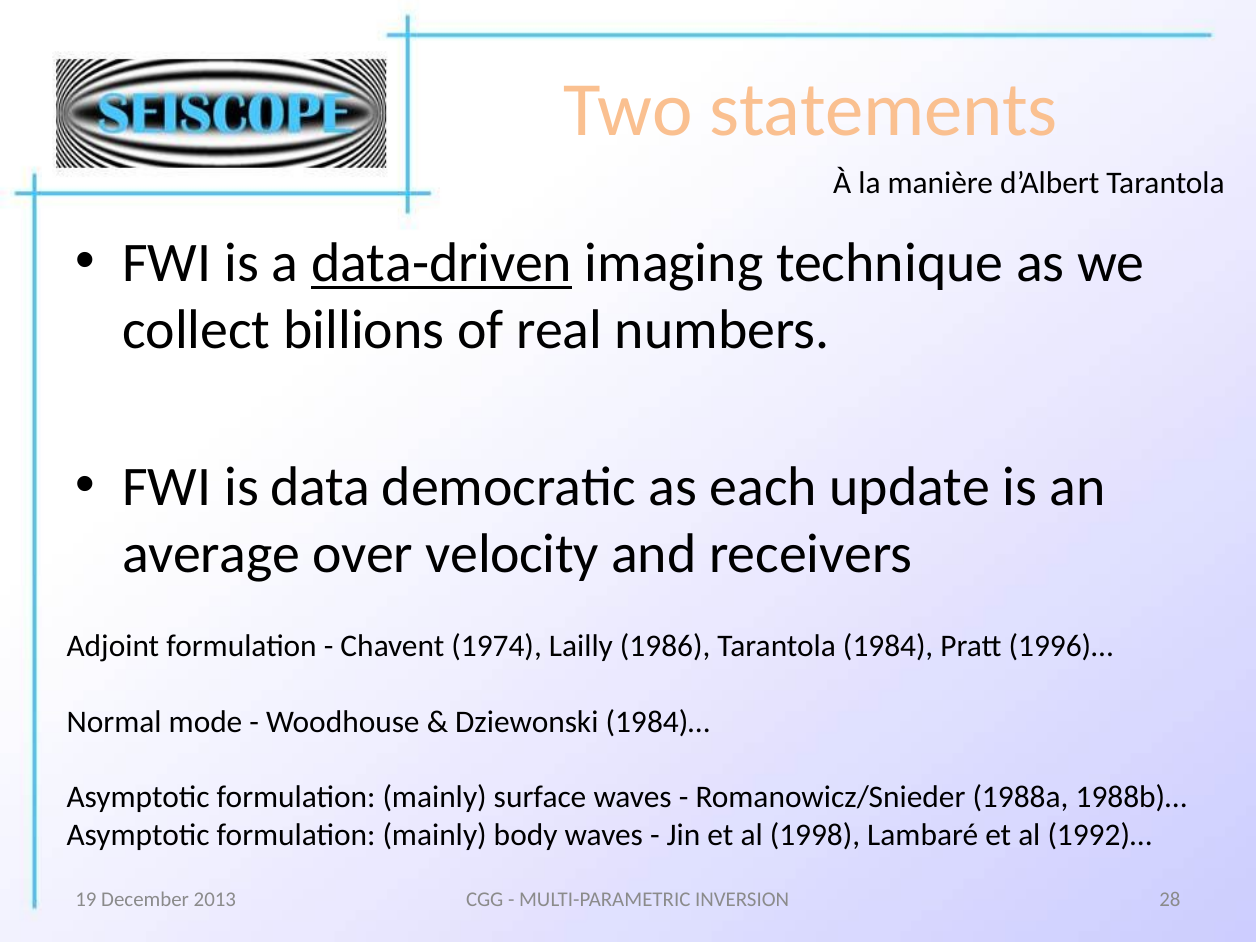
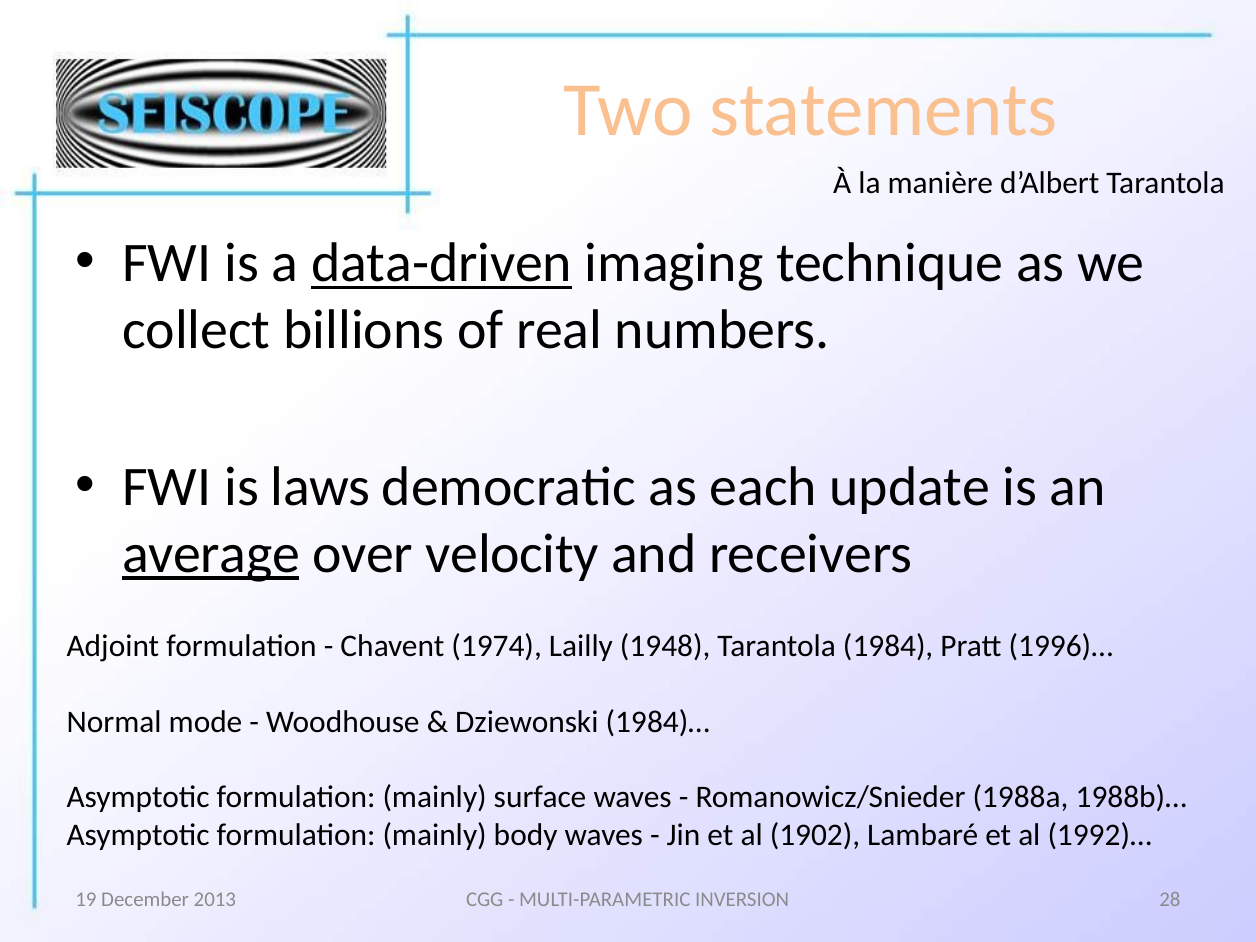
data: data -> laws
average underline: none -> present
1986: 1986 -> 1948
1998: 1998 -> 1902
